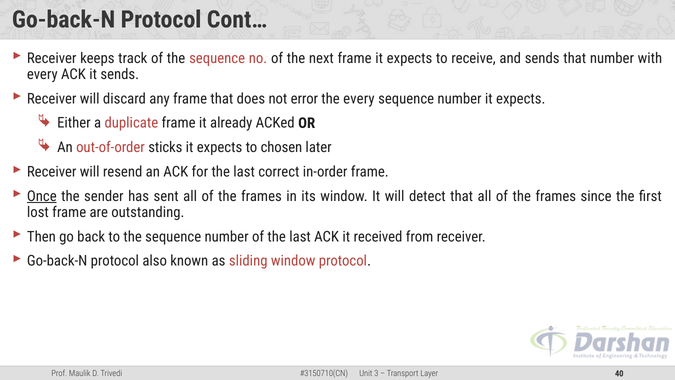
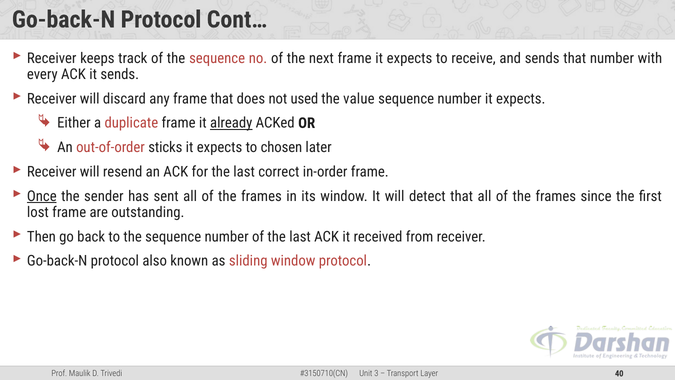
error: error -> used
the every: every -> value
already underline: none -> present
